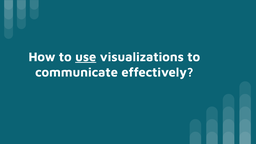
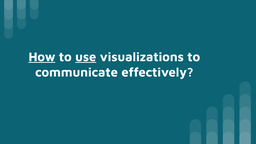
How underline: none -> present
